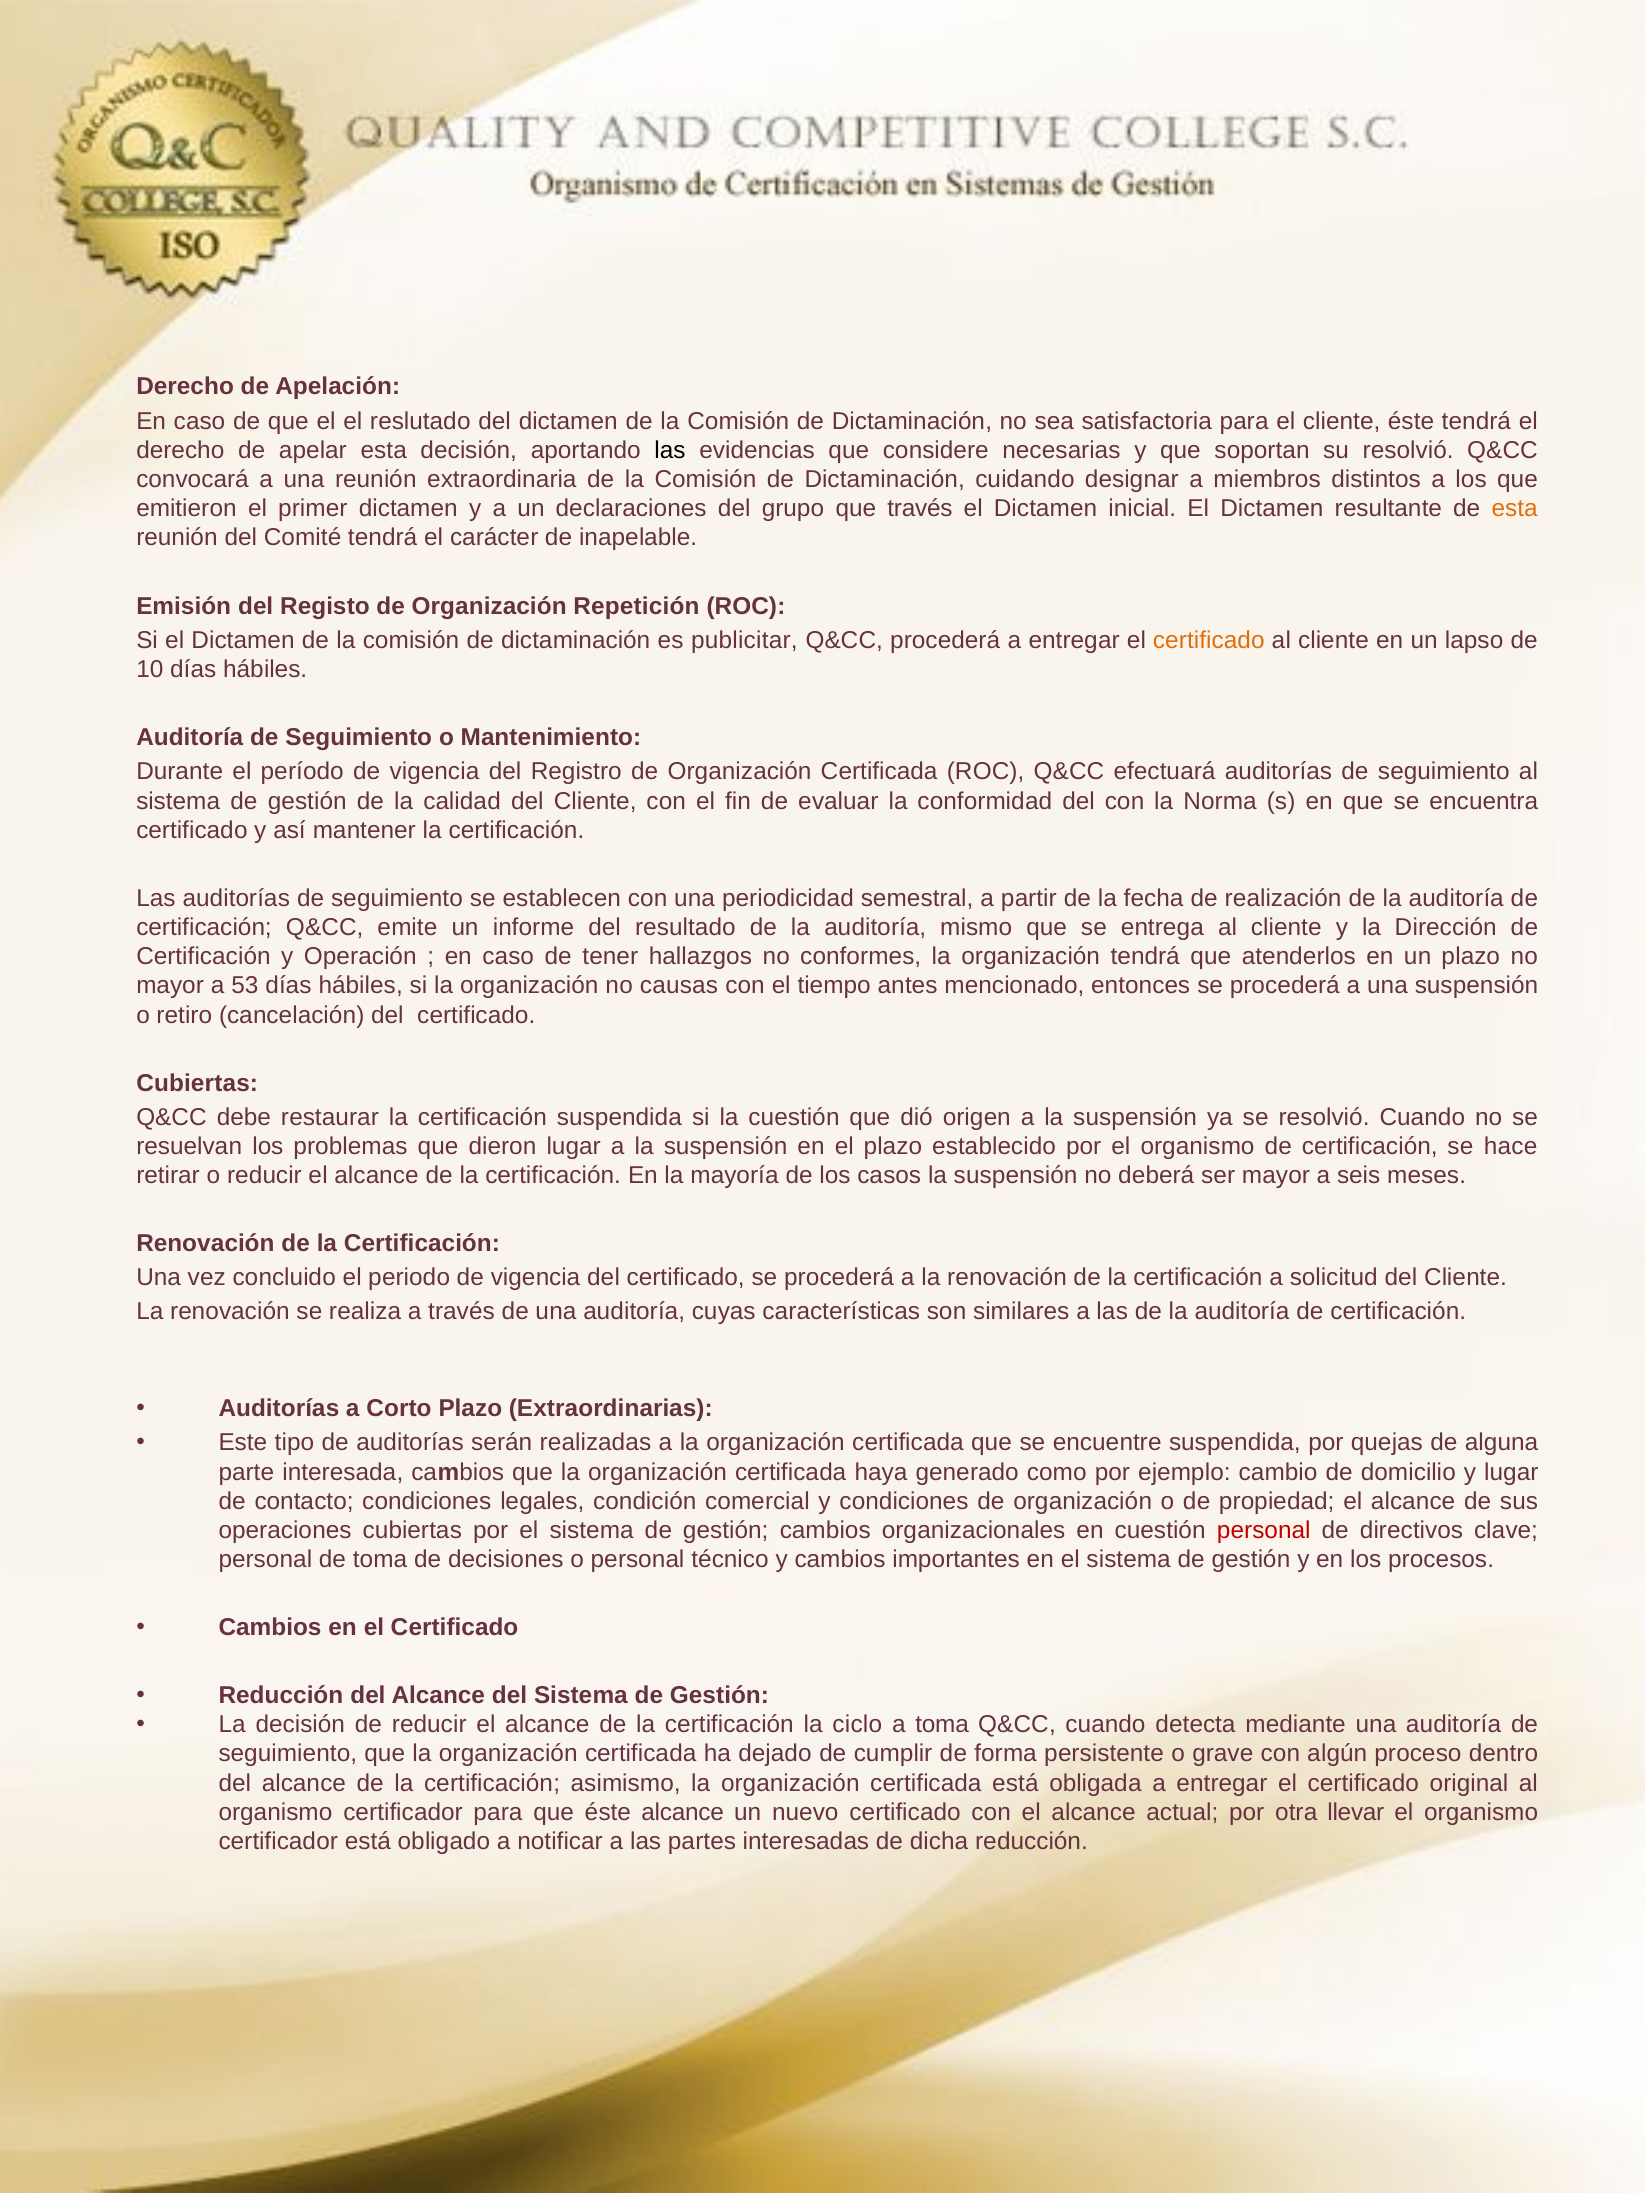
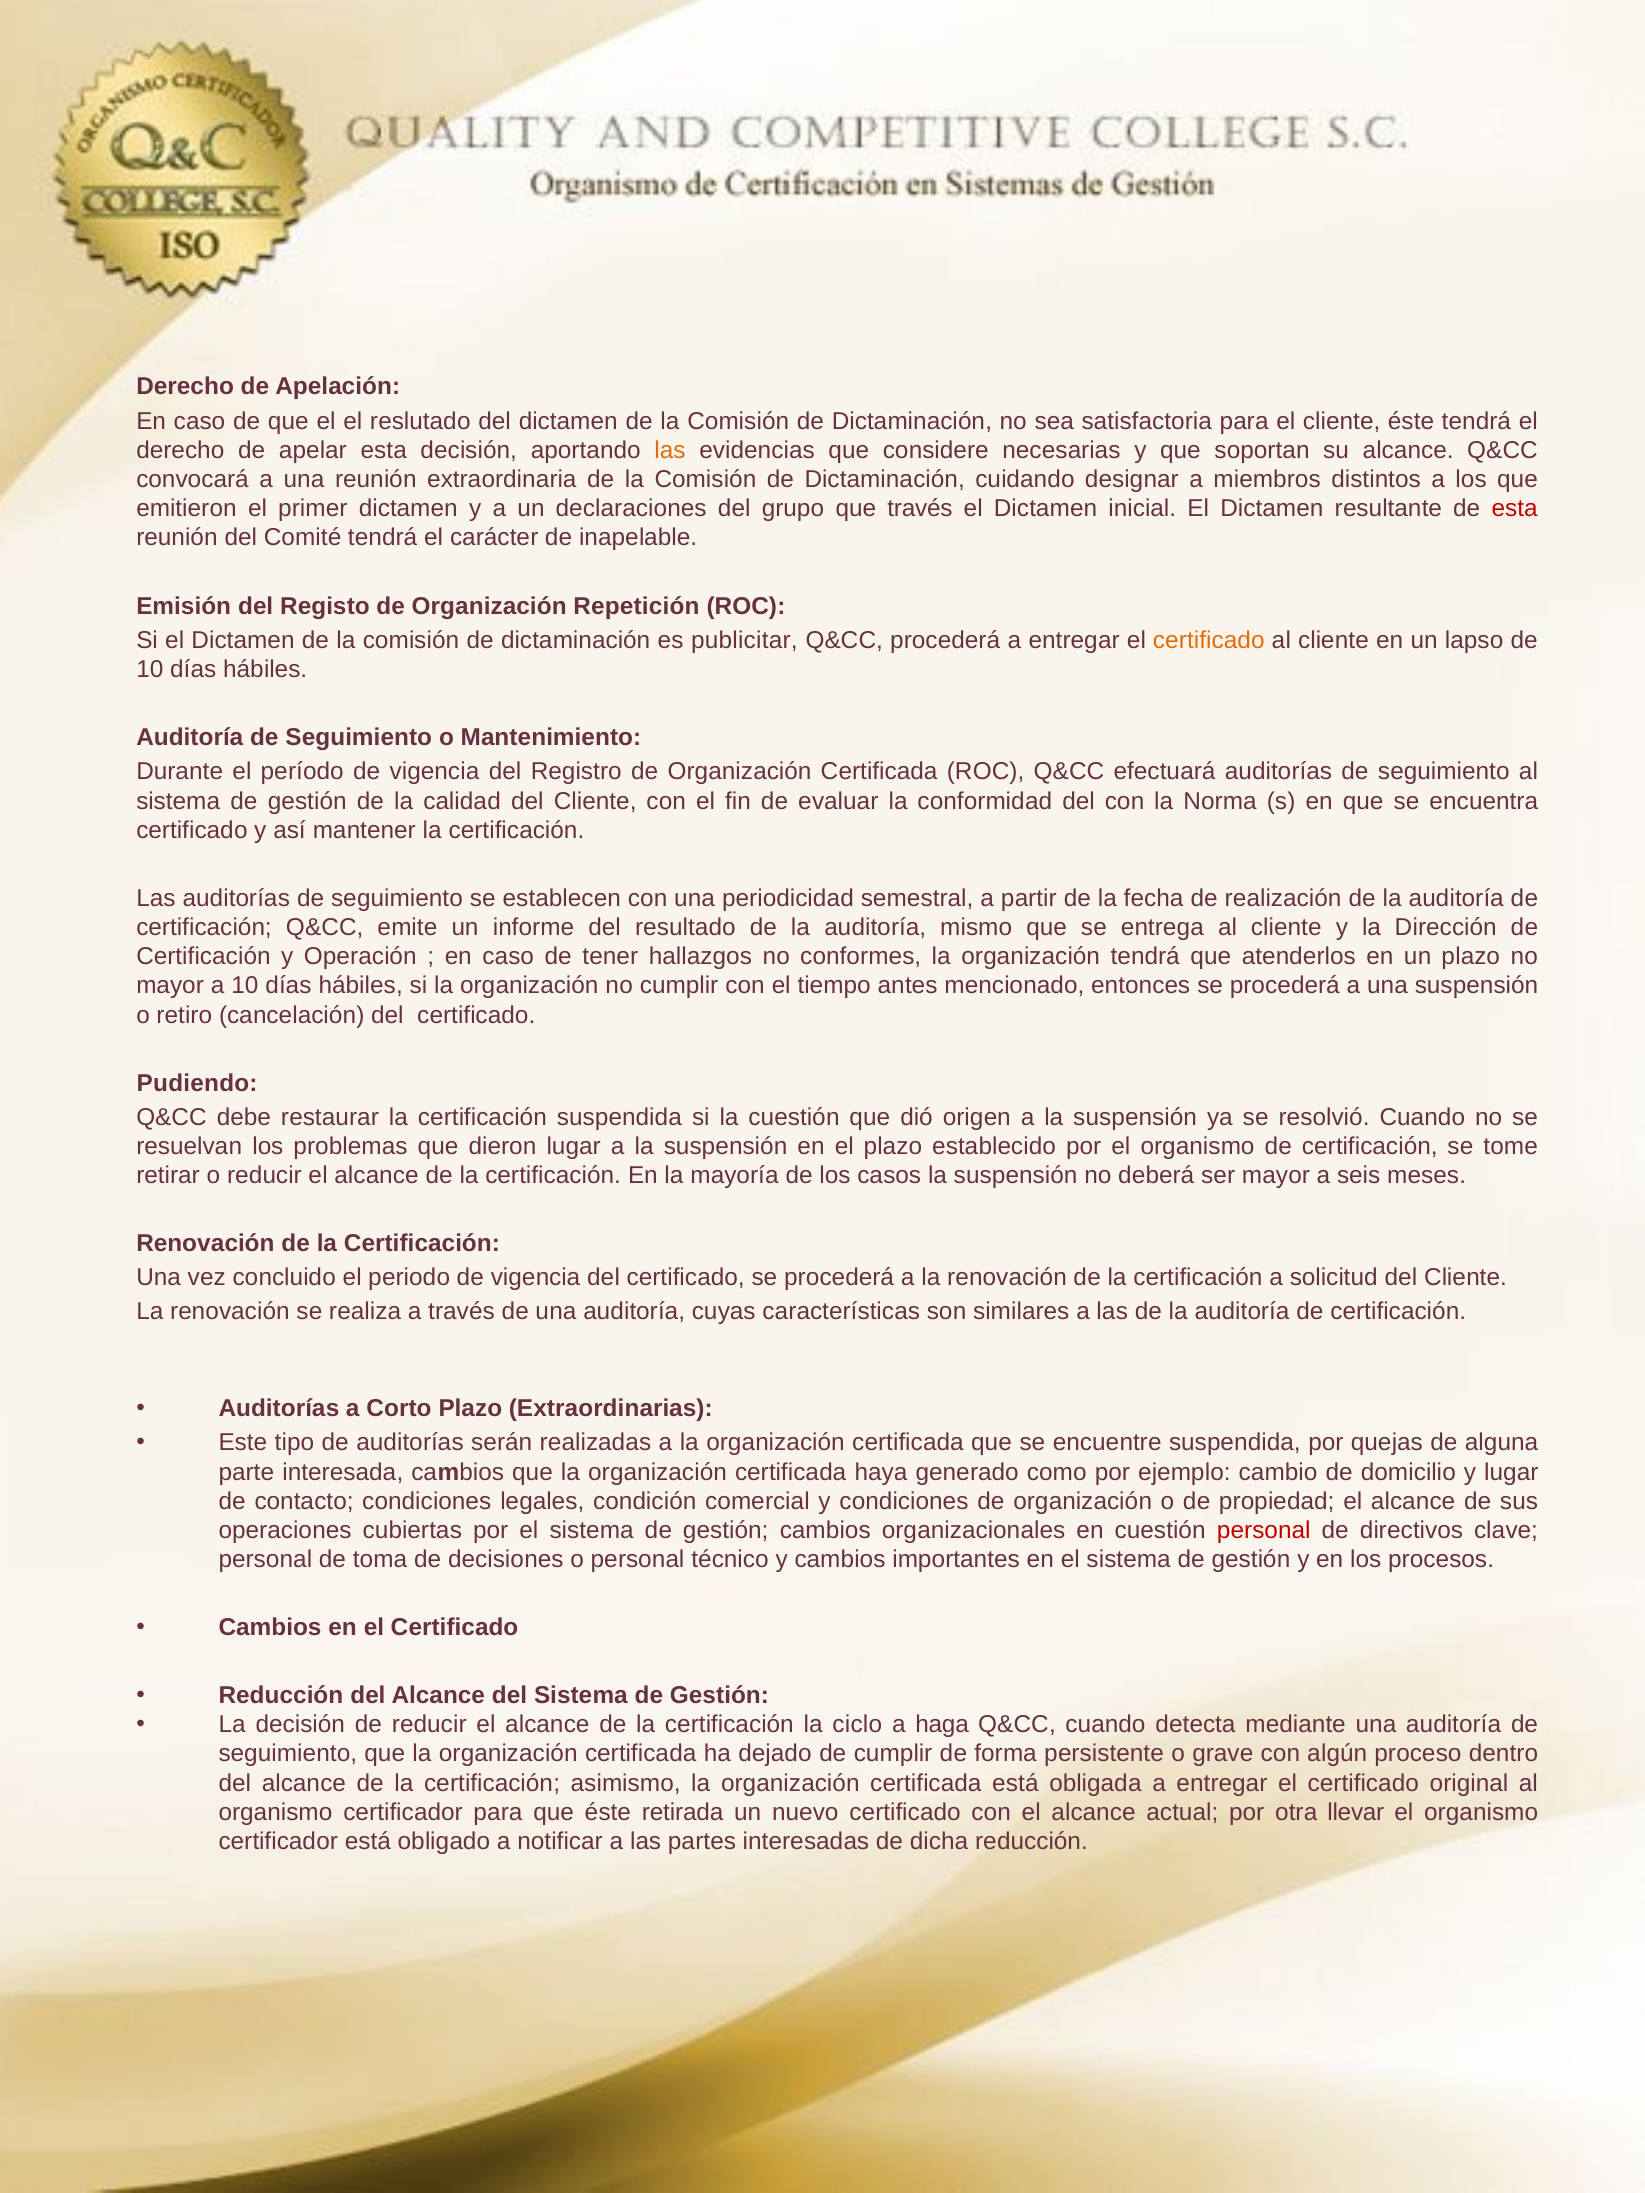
las at (670, 450) colour: black -> orange
su resolvió: resolvió -> alcance
esta at (1515, 509) colour: orange -> red
a 53: 53 -> 10
no causas: causas -> cumplir
Cubiertas at (197, 1083): Cubiertas -> Pudiendo
hace: hace -> tome
a toma: toma -> haga
éste alcance: alcance -> retirada
